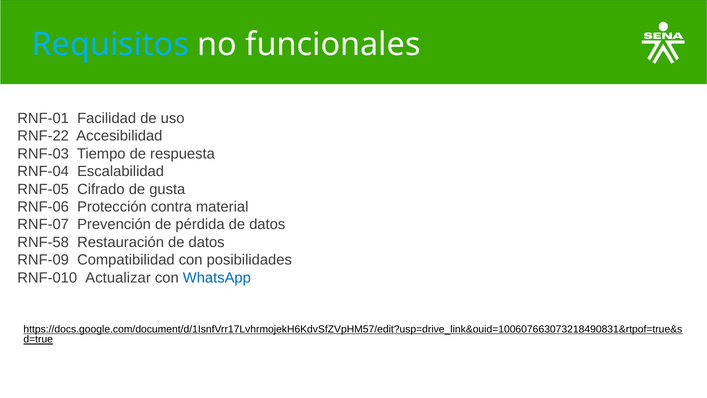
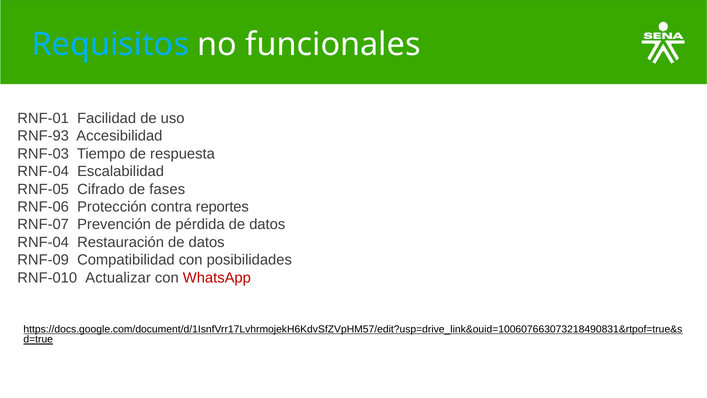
RNF-22: RNF-22 -> RNF-93
gusta: gusta -> fases
material: material -> reportes
RNF-58 at (43, 242): RNF-58 -> RNF-04
WhatsApp colour: blue -> red
